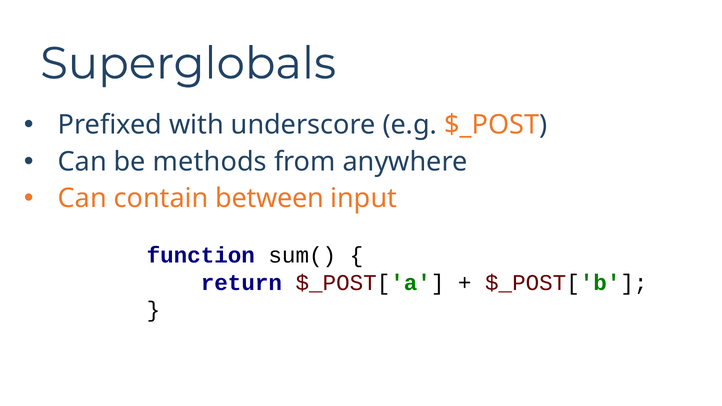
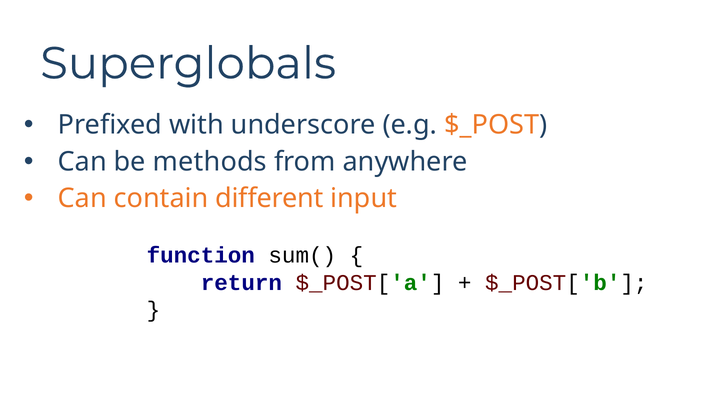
between: between -> different
